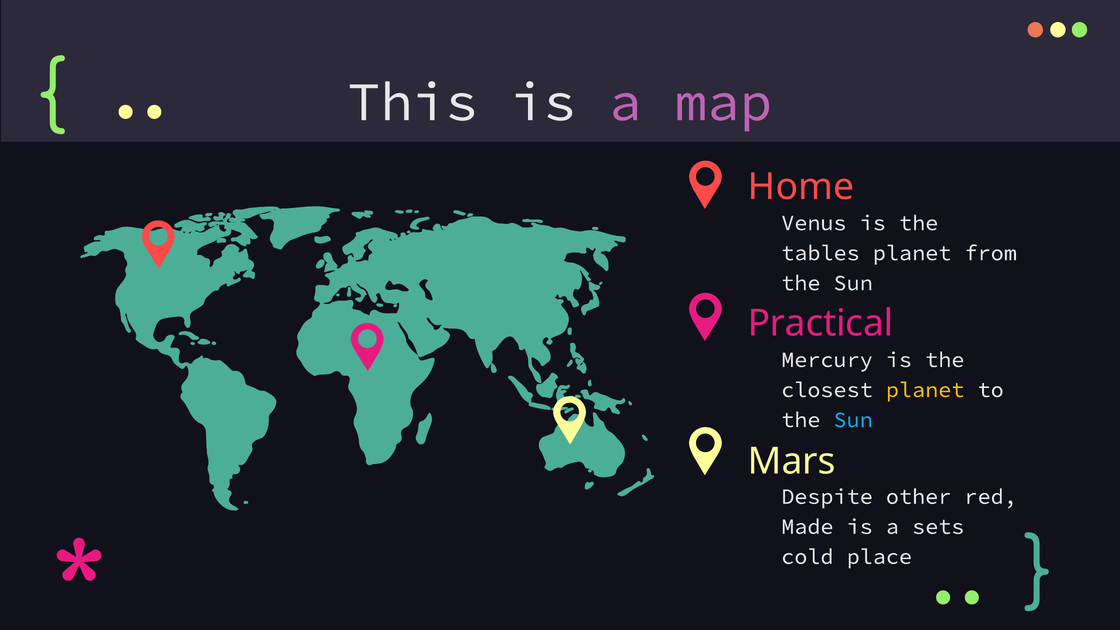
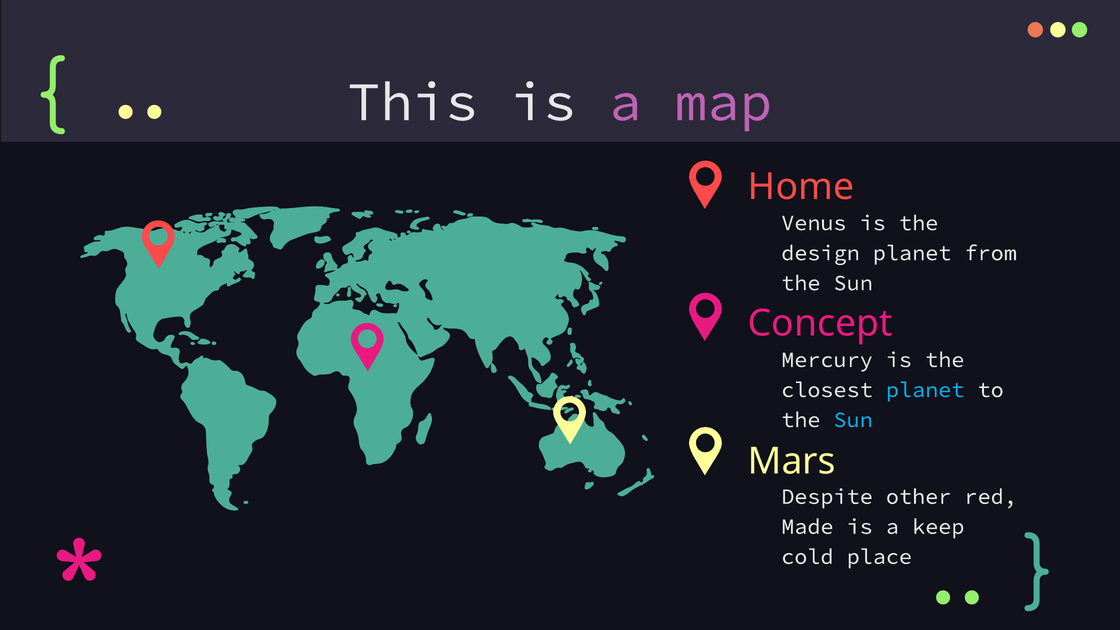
tables: tables -> design
Practical: Practical -> Concept
planet at (925, 390) colour: yellow -> light blue
sets: sets -> keep
